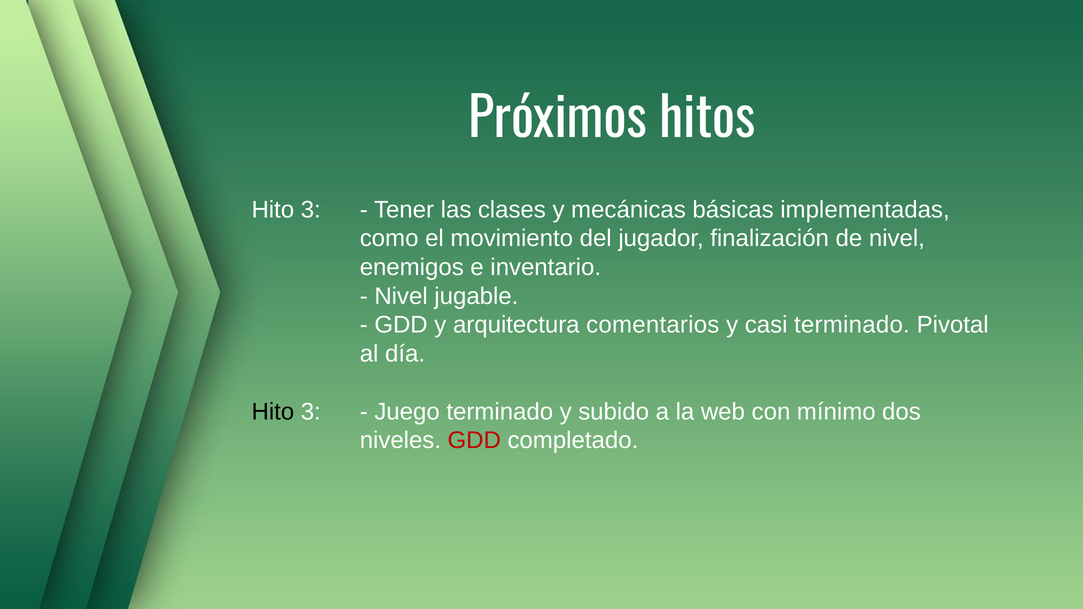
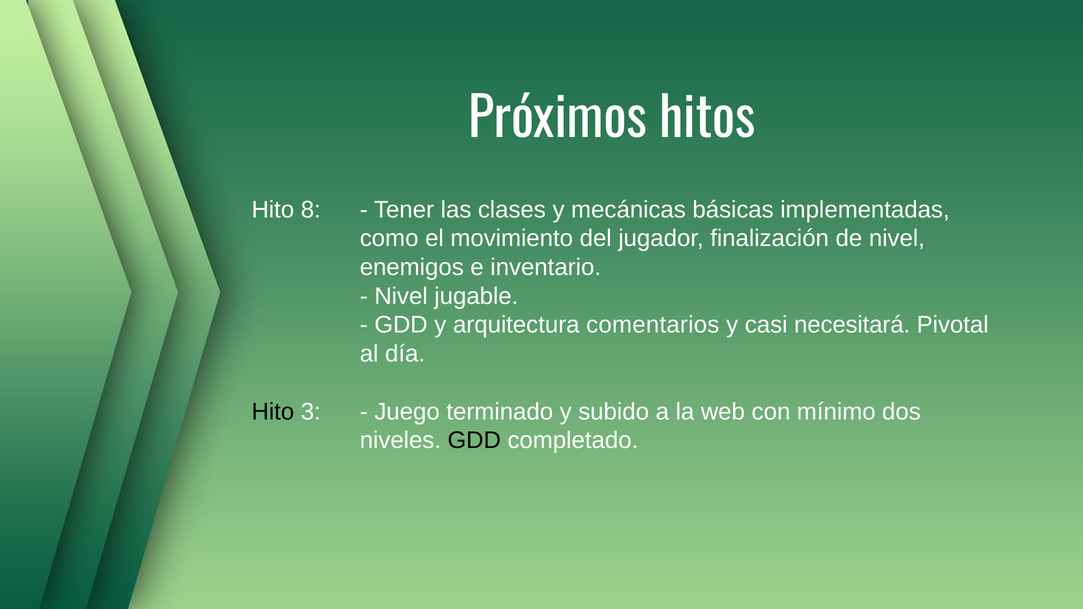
3 at (311, 210): 3 -> 8
casi terminado: terminado -> necesitará
GDD at (474, 441) colour: red -> black
